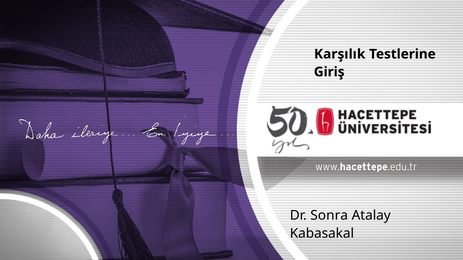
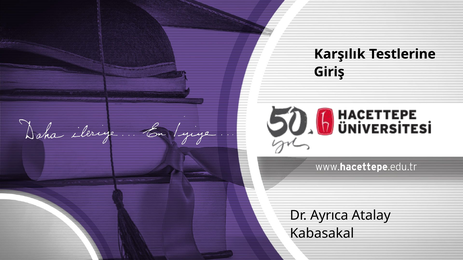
Sonra: Sonra -> Ayrıca
